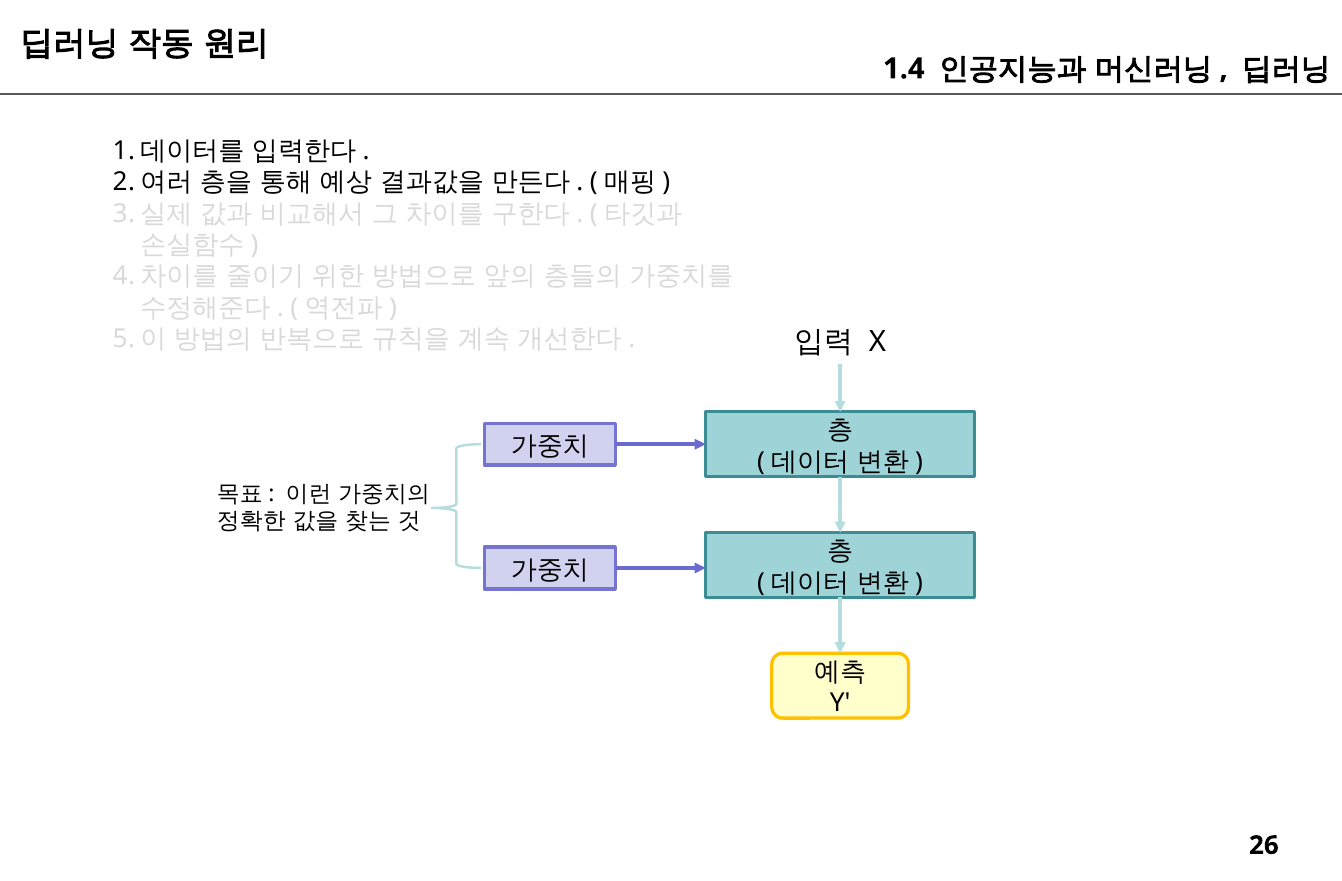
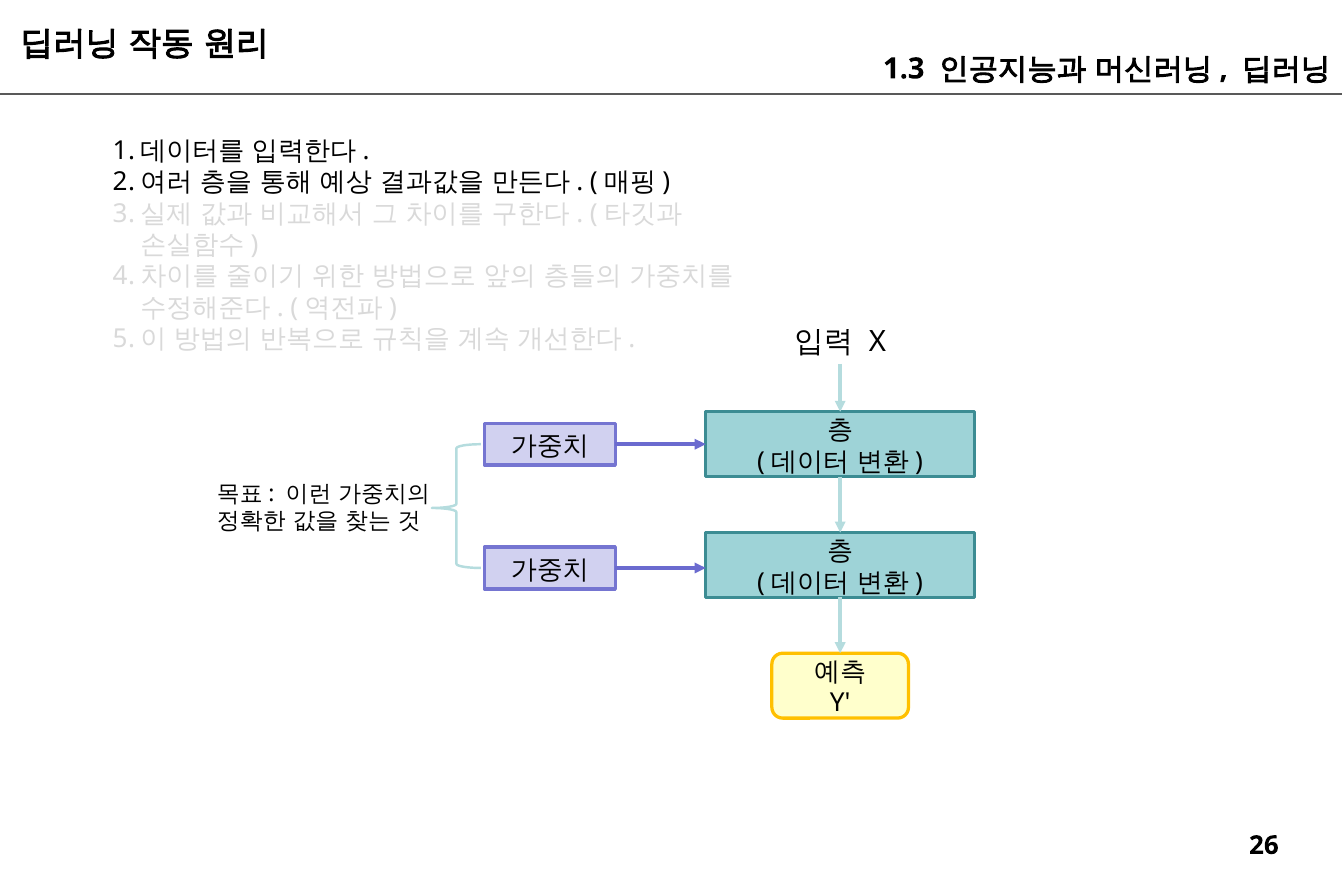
1.4: 1.4 -> 1.3
